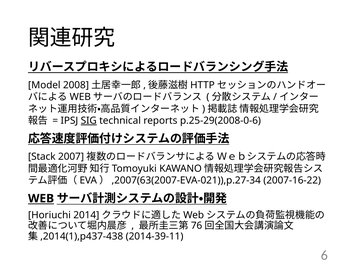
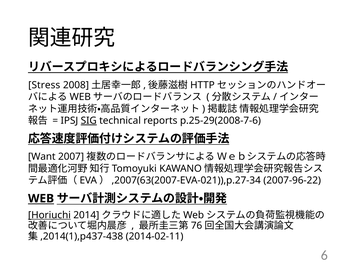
Model: Model -> Stress
p.25-29(2008-0-6: p.25-29(2008-0-6 -> p.25-29(2008-7-6
Stack: Stack -> Want
2007-16-22: 2007-16-22 -> 2007-96-22
Horiuchi underline: none -> present
2014-39-11: 2014-39-11 -> 2014-02-11
